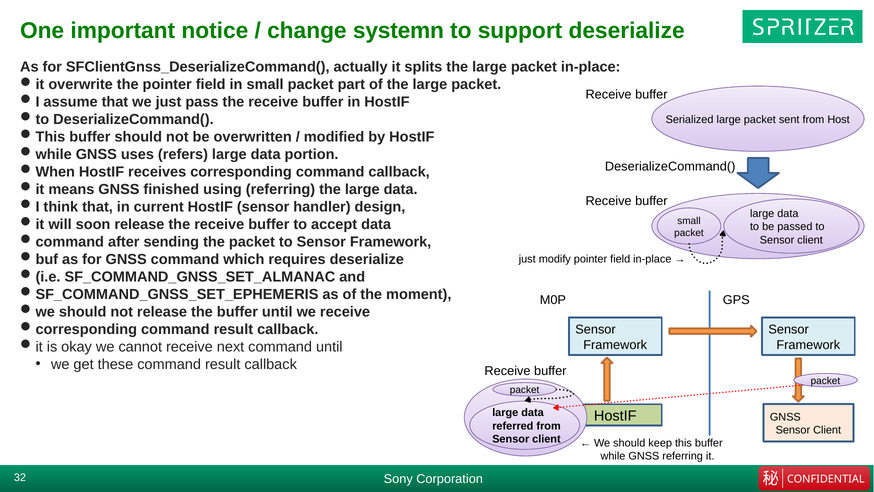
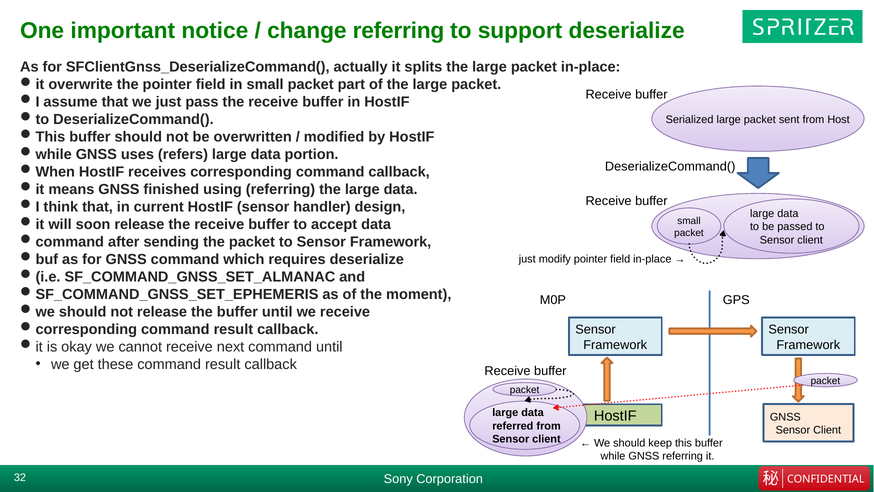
change systemn: systemn -> referring
